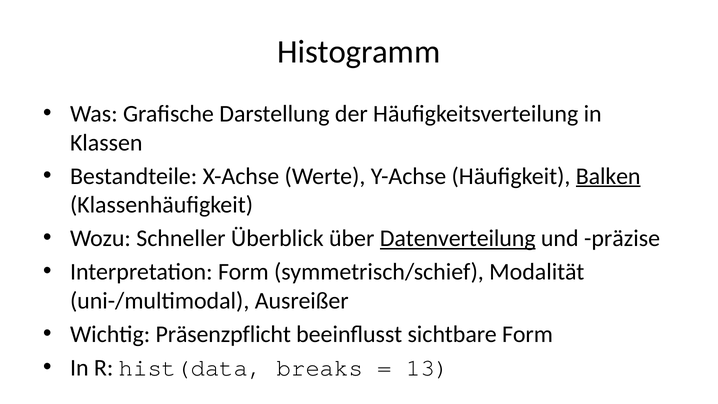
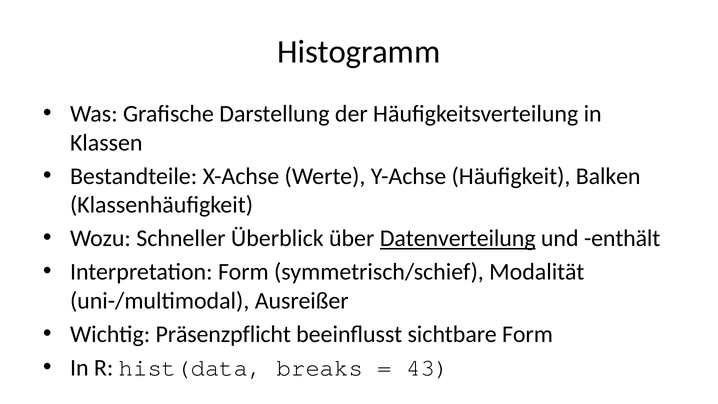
Balken underline: present -> none
präzise: präzise -> enthält
13: 13 -> 43
